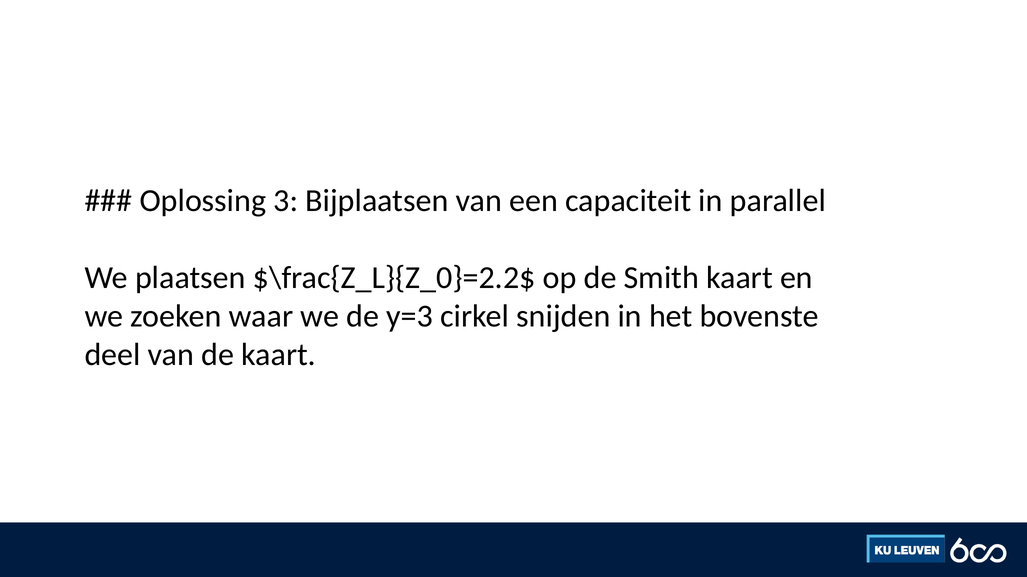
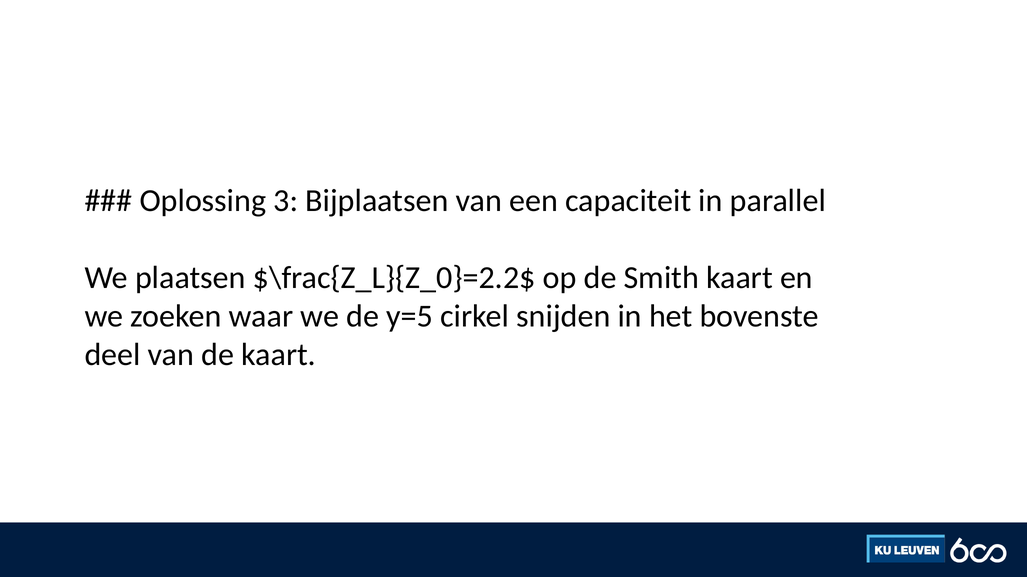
y=3: y=3 -> y=5
